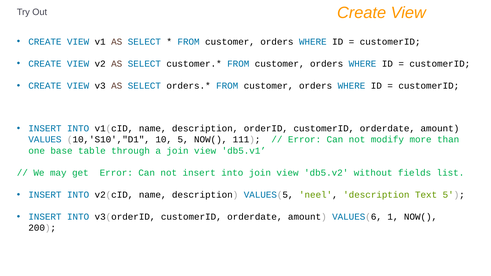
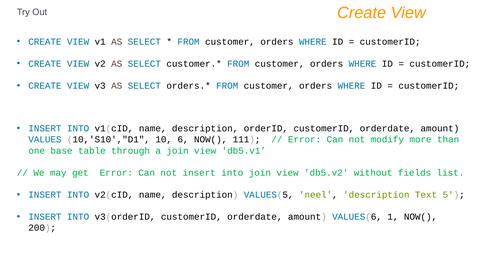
10 5: 5 -> 6
